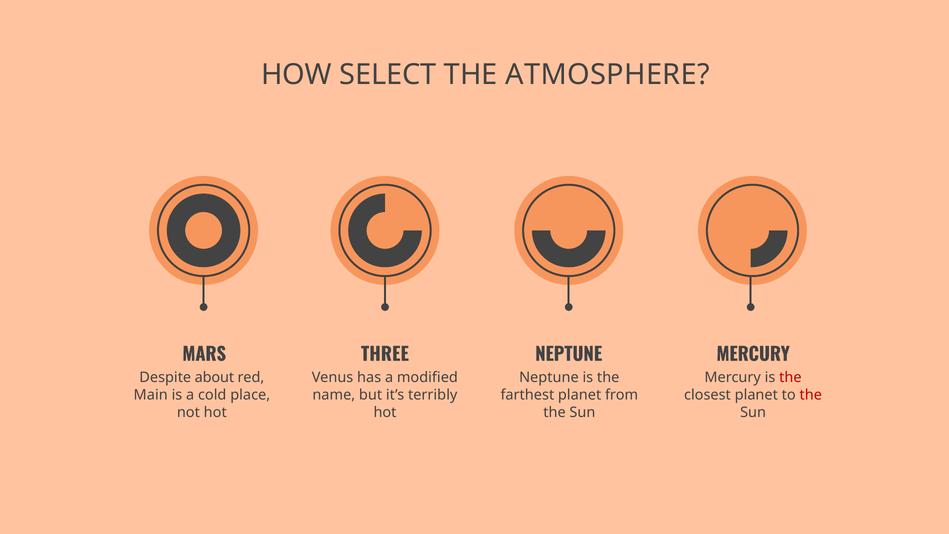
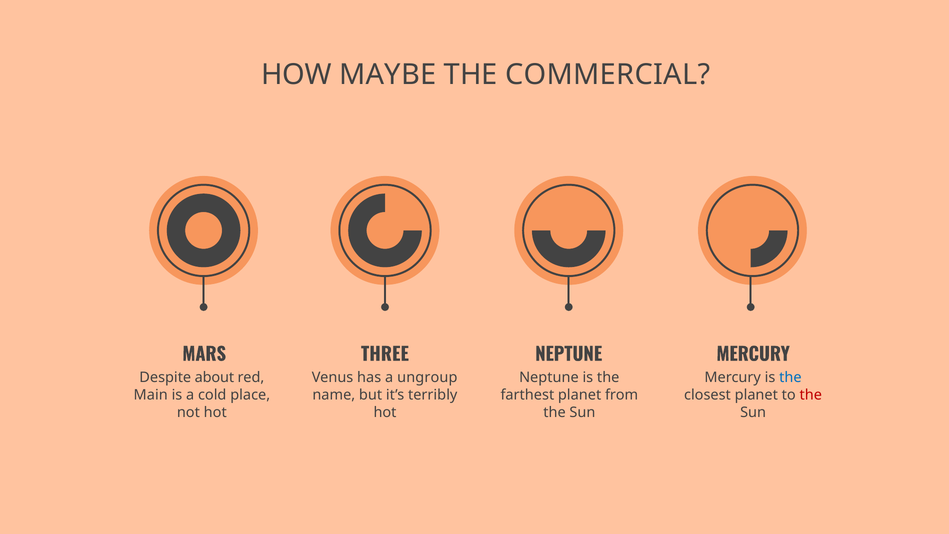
SELECT: SELECT -> MAYBE
ATMOSPHERE: ATMOSPHERE -> COMMERCIAL
modified: modified -> ungroup
the at (790, 377) colour: red -> blue
